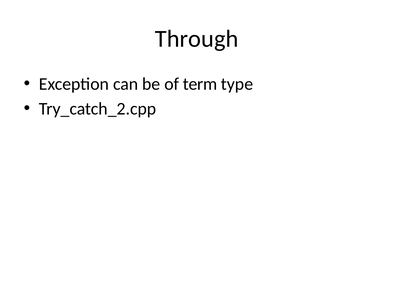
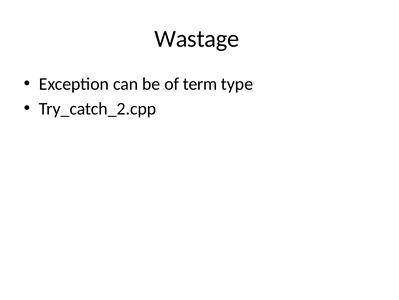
Through: Through -> Wastage
